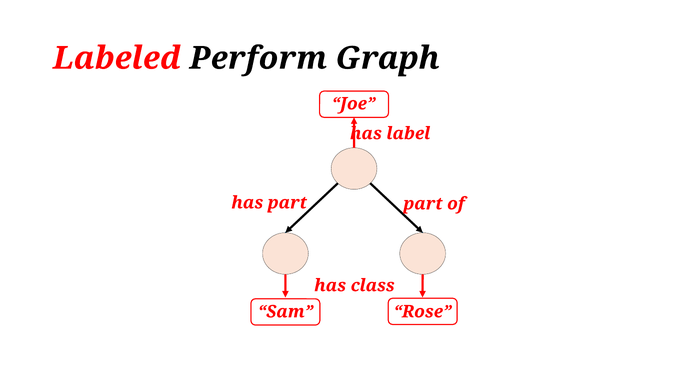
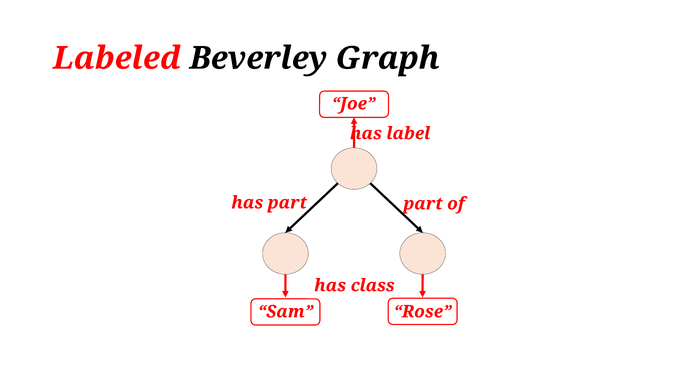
Perform: Perform -> Beverley
